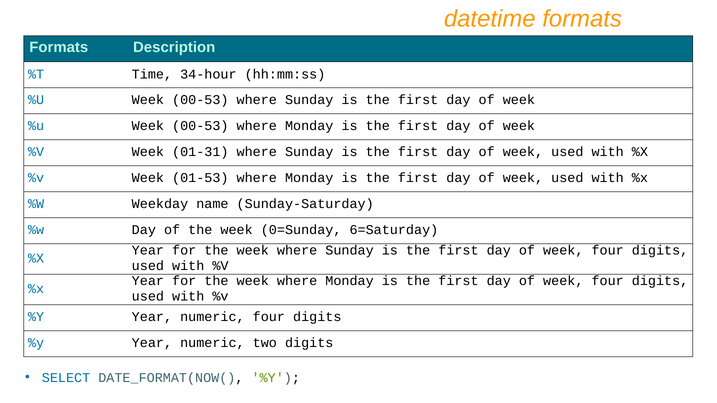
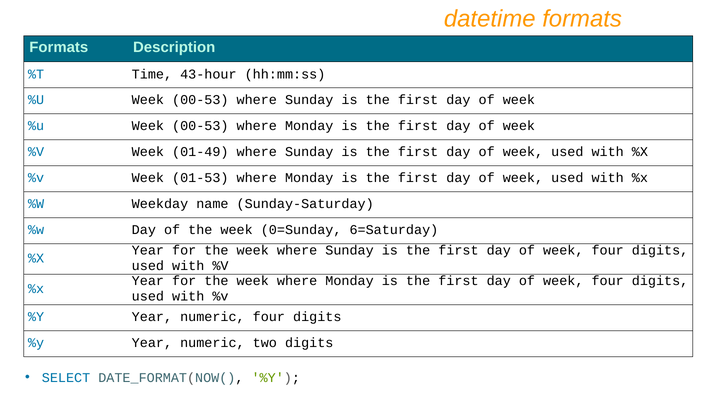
34-hour: 34-hour -> 43-hour
01-31: 01-31 -> 01-49
